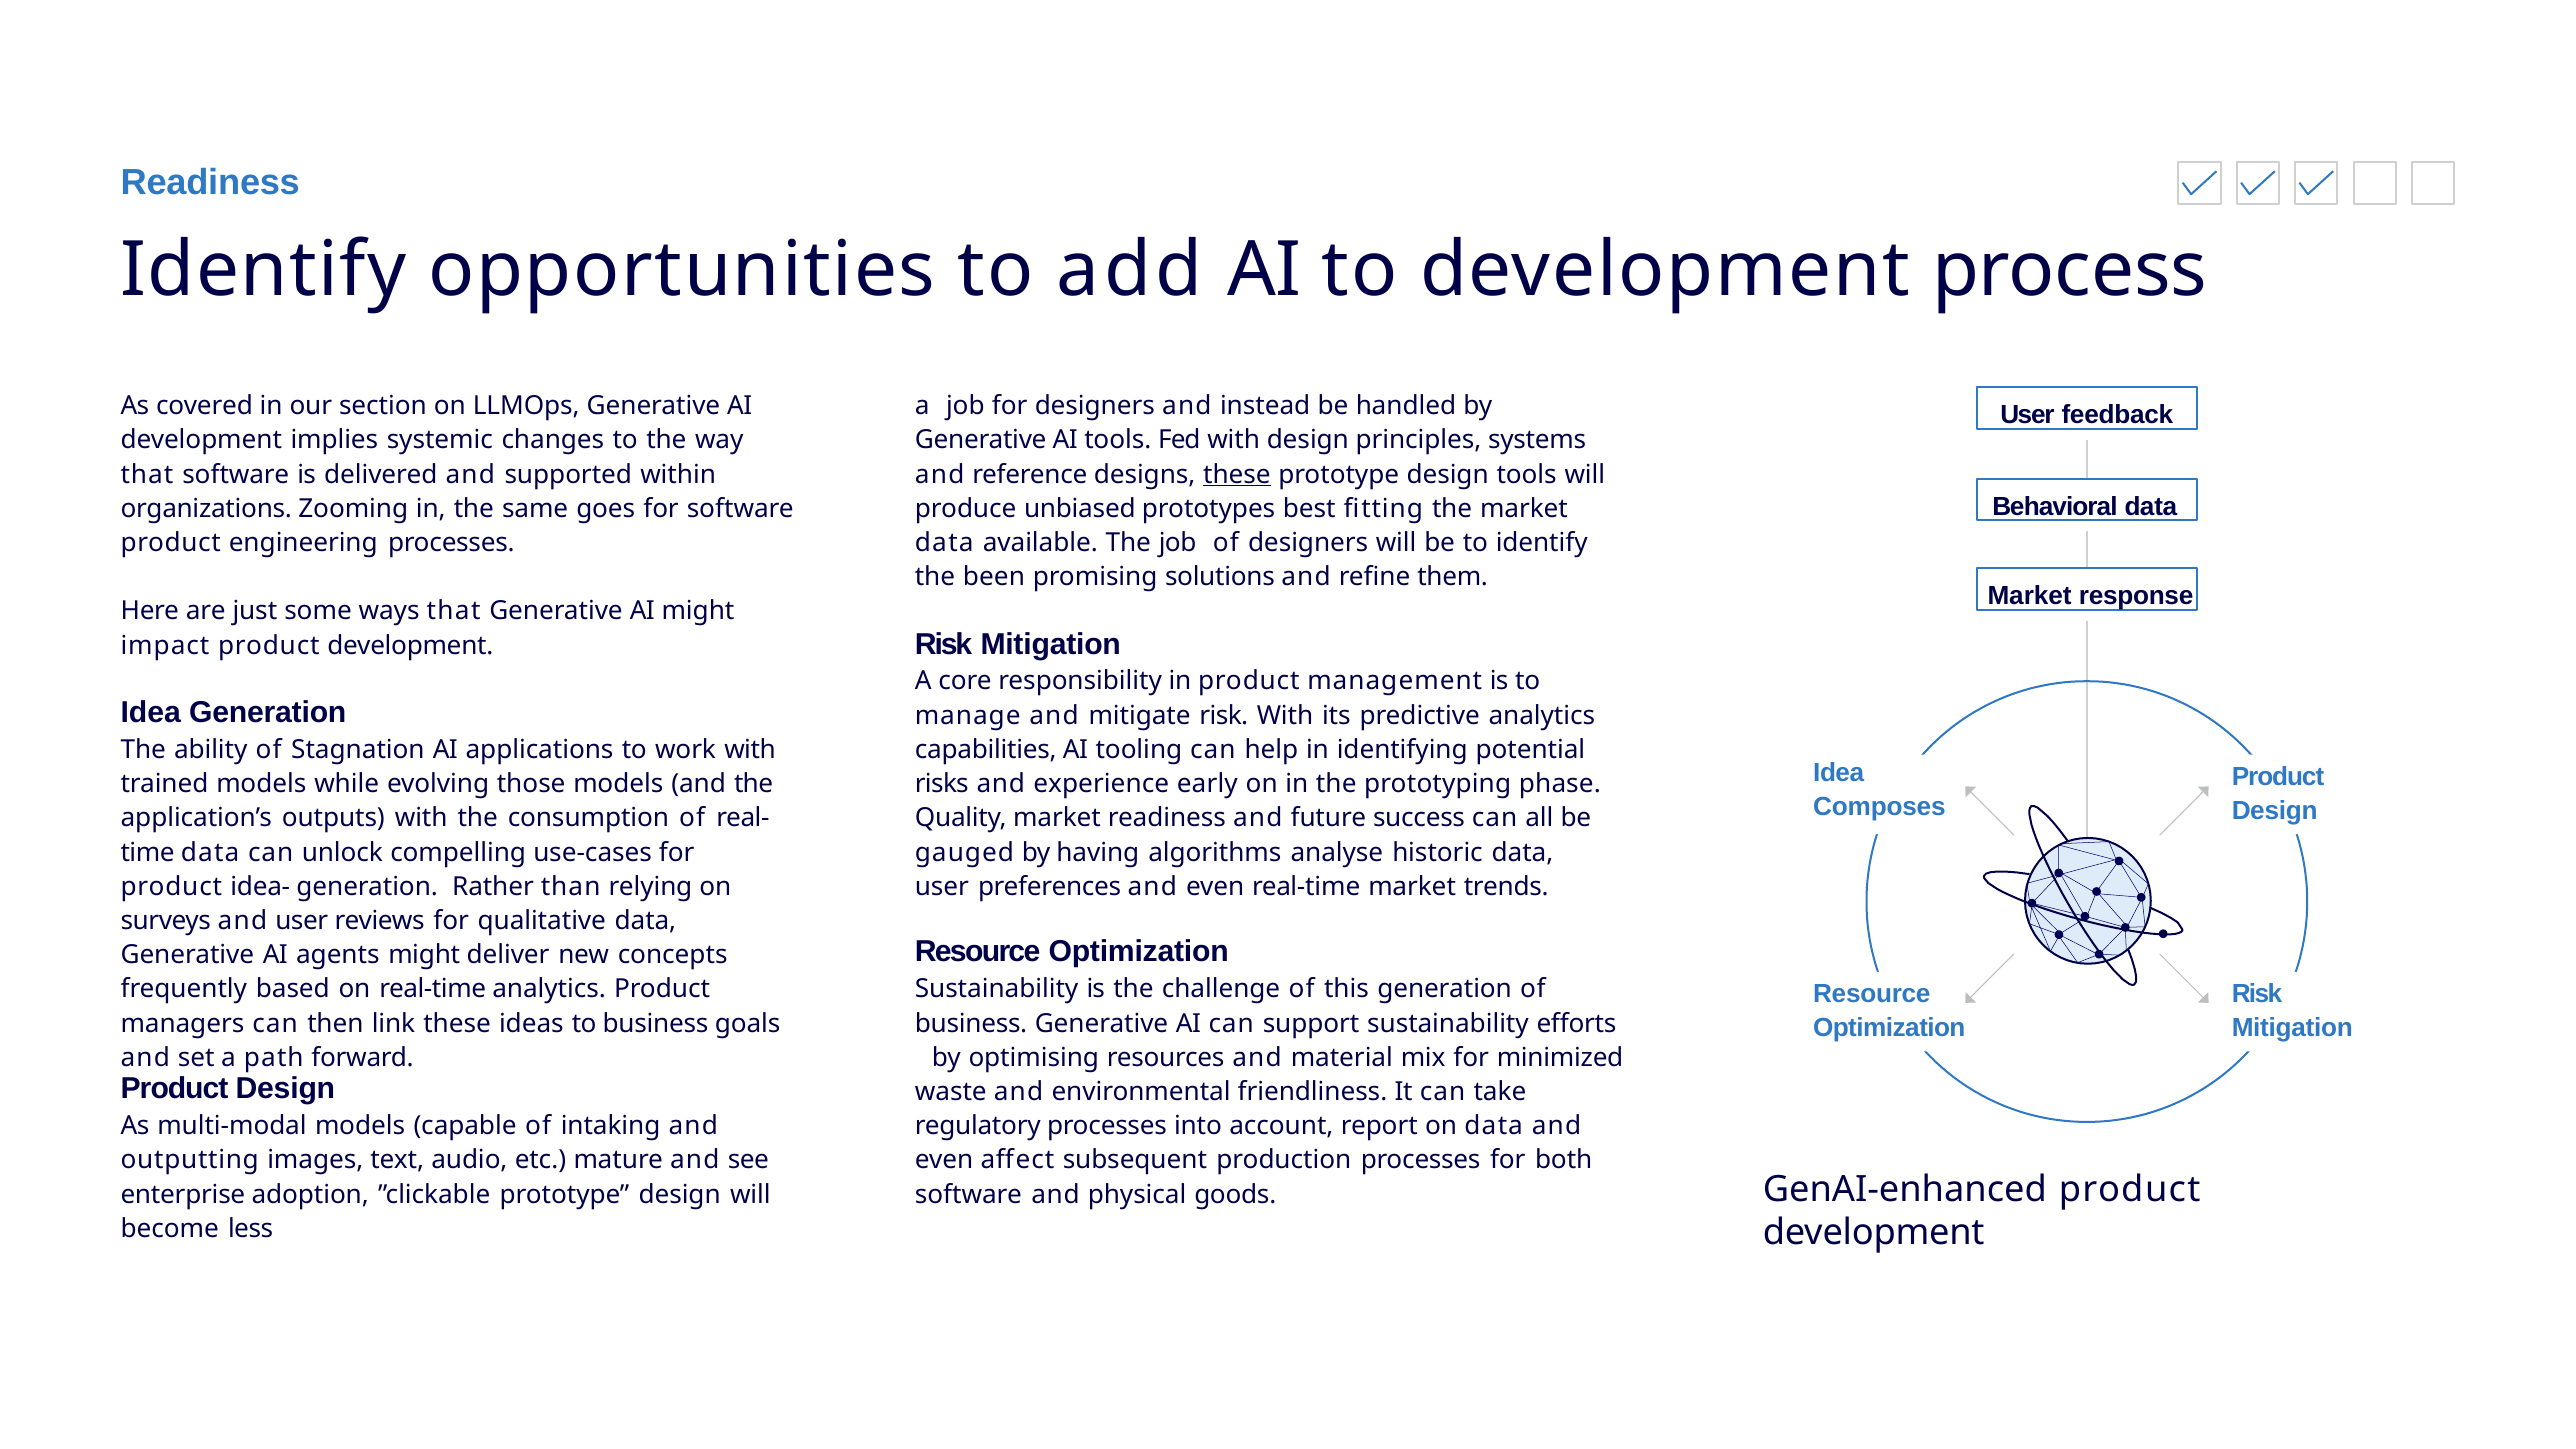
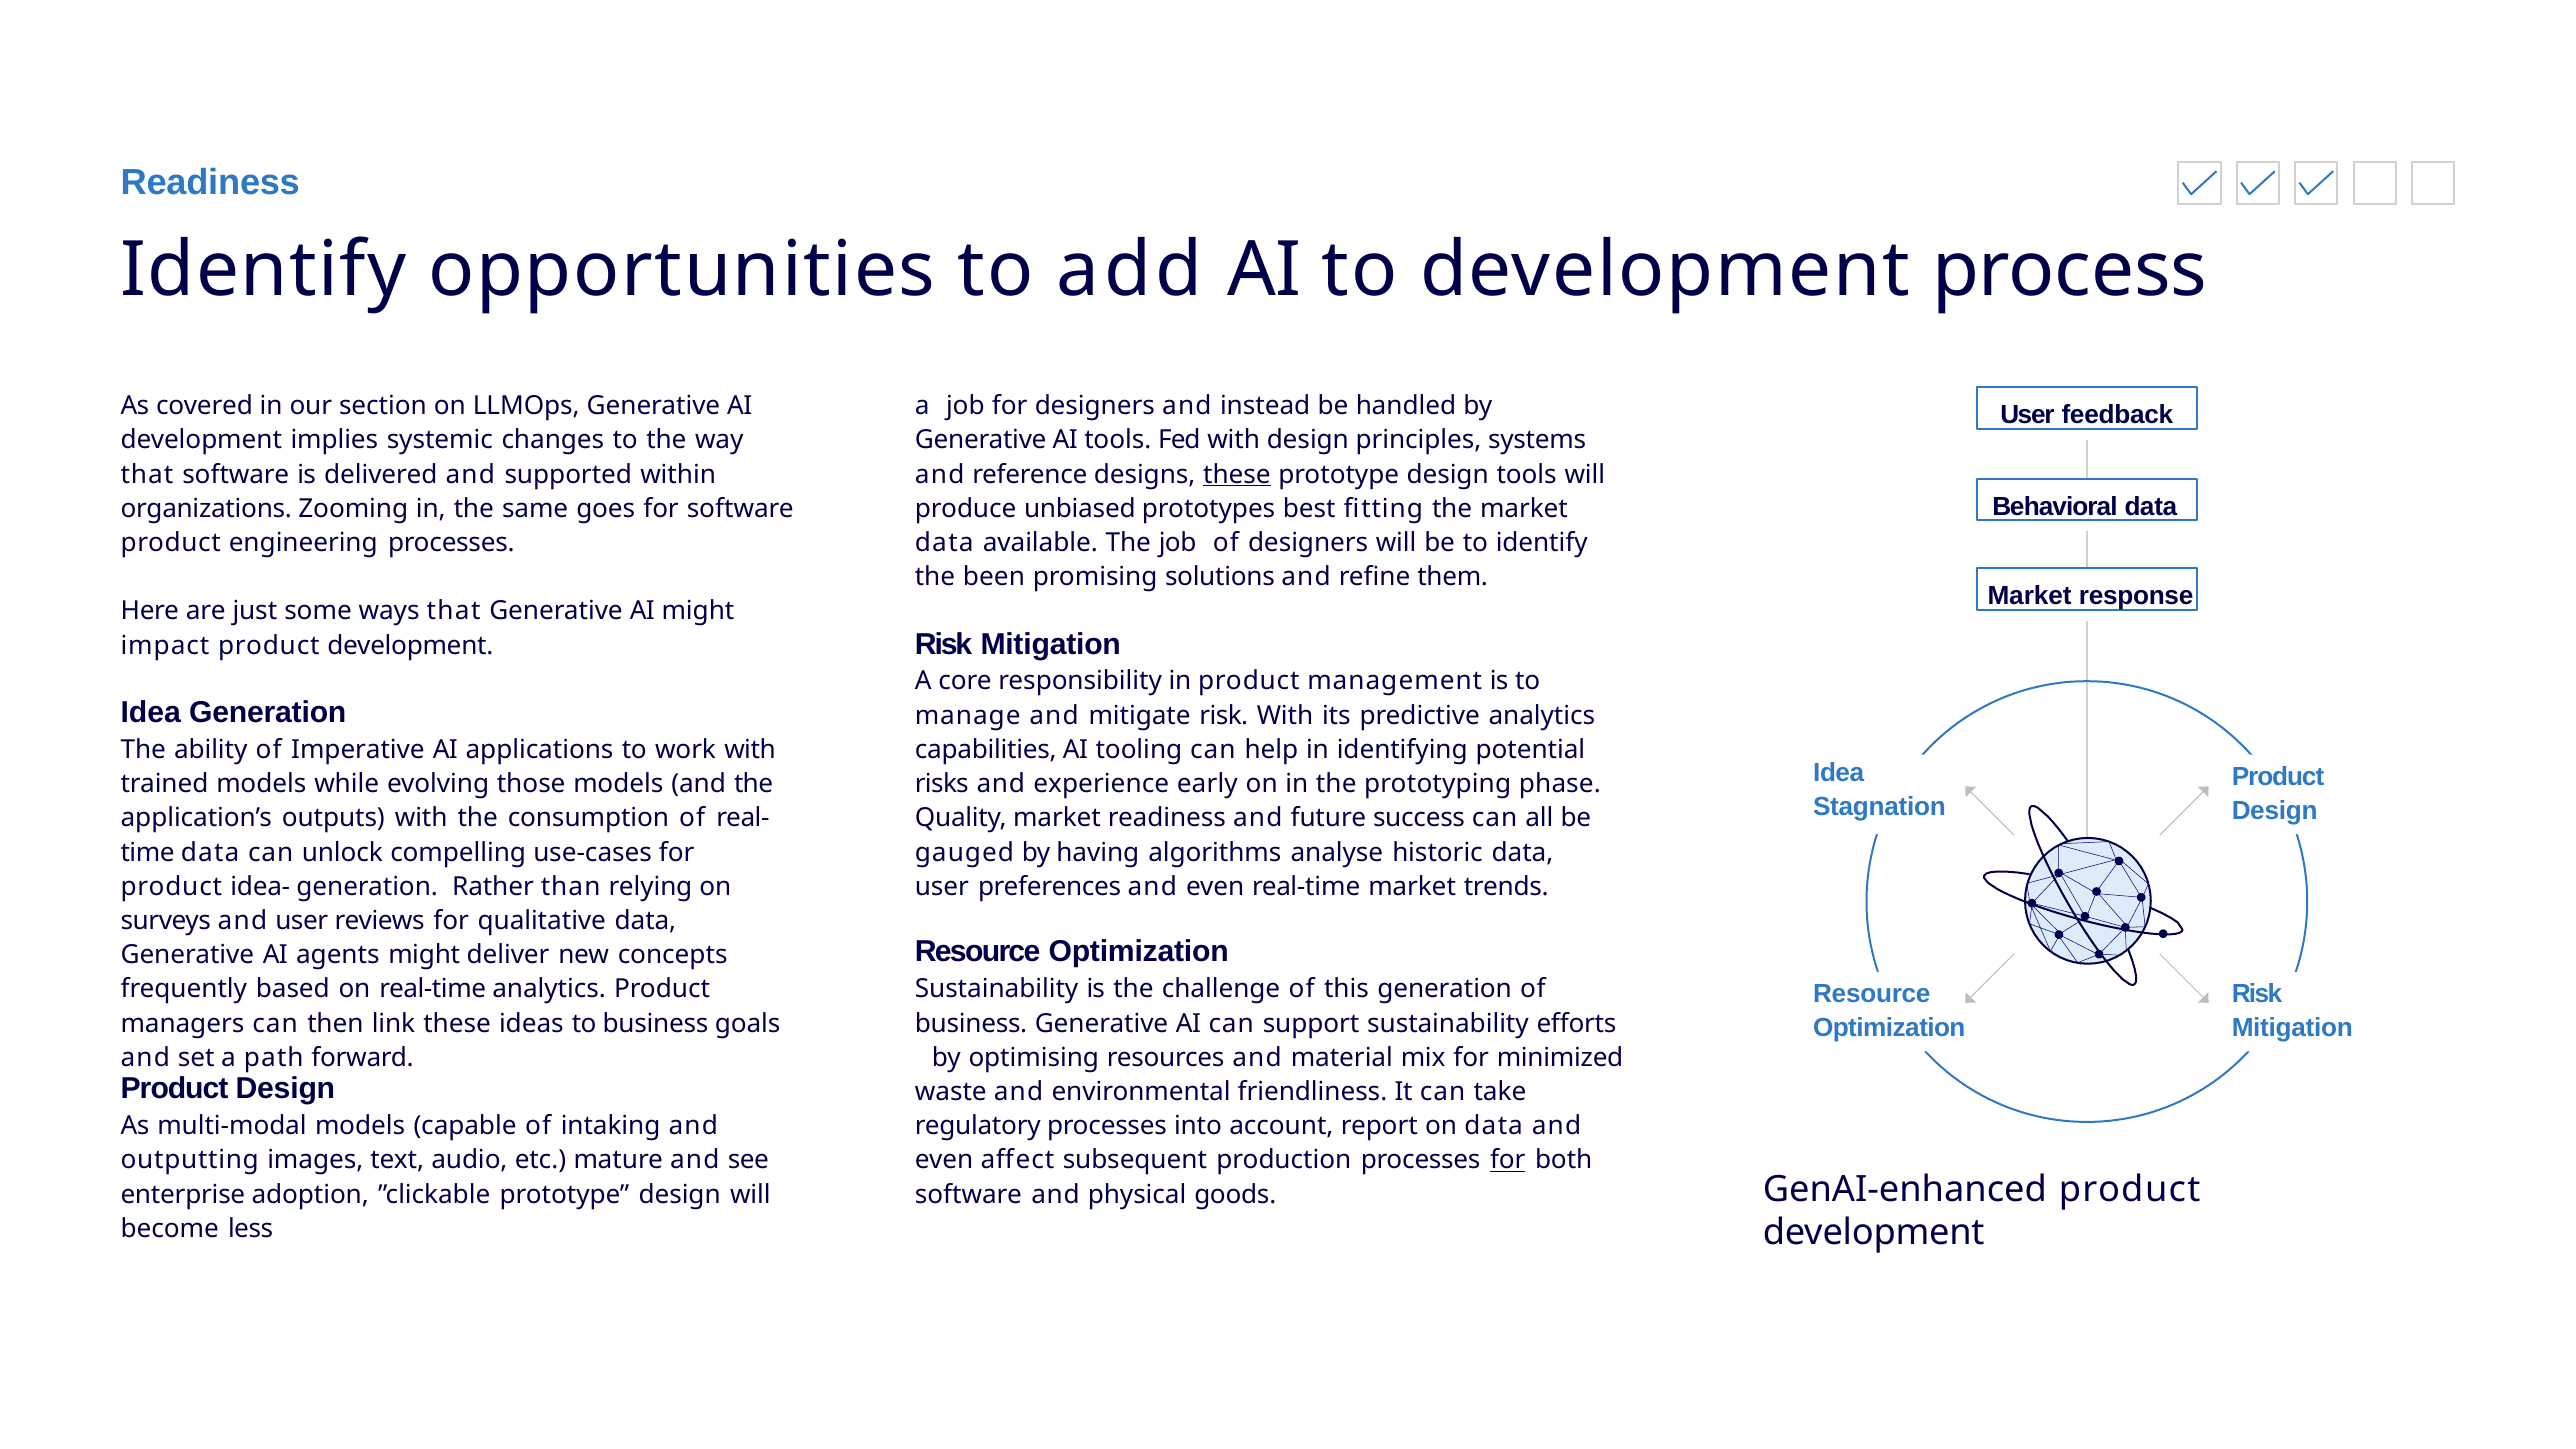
Stagnation: Stagnation -> Imperative
Composes: Composes -> Stagnation
for at (1508, 1160) underline: none -> present
